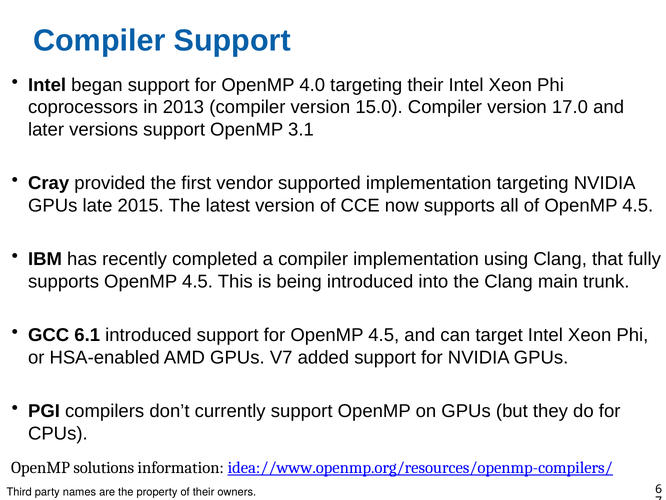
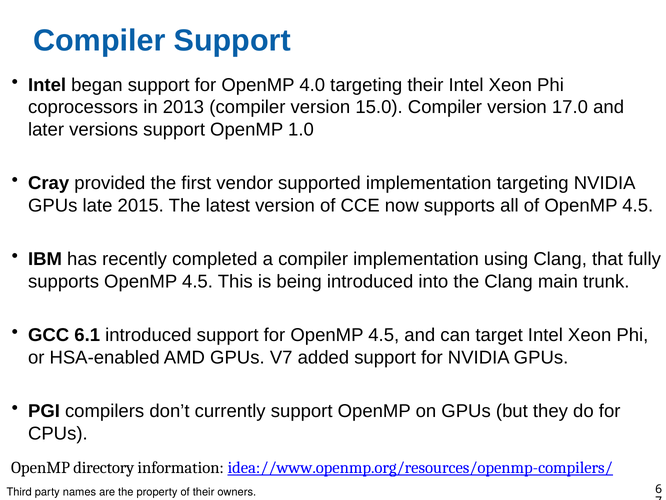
3.1: 3.1 -> 1.0
solutions: solutions -> directory
